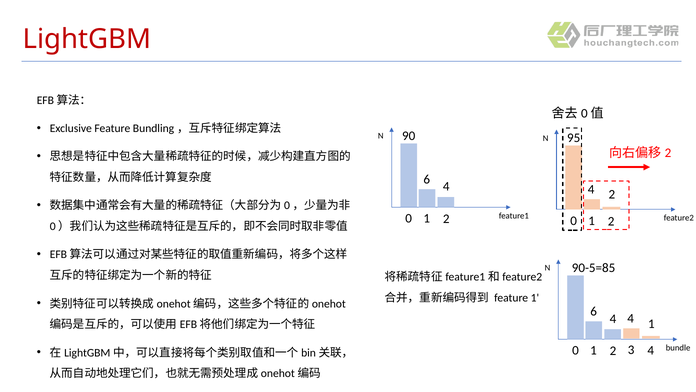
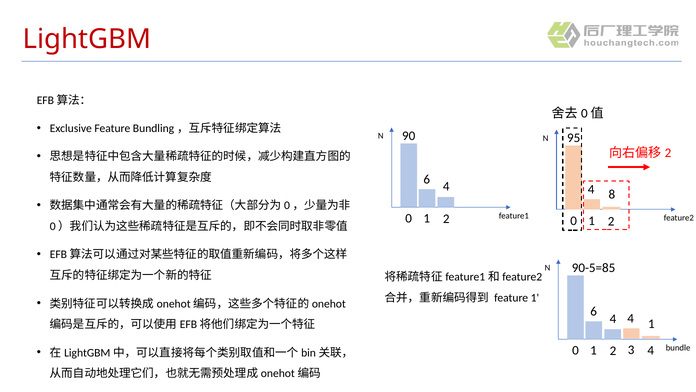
4 2: 2 -> 8
